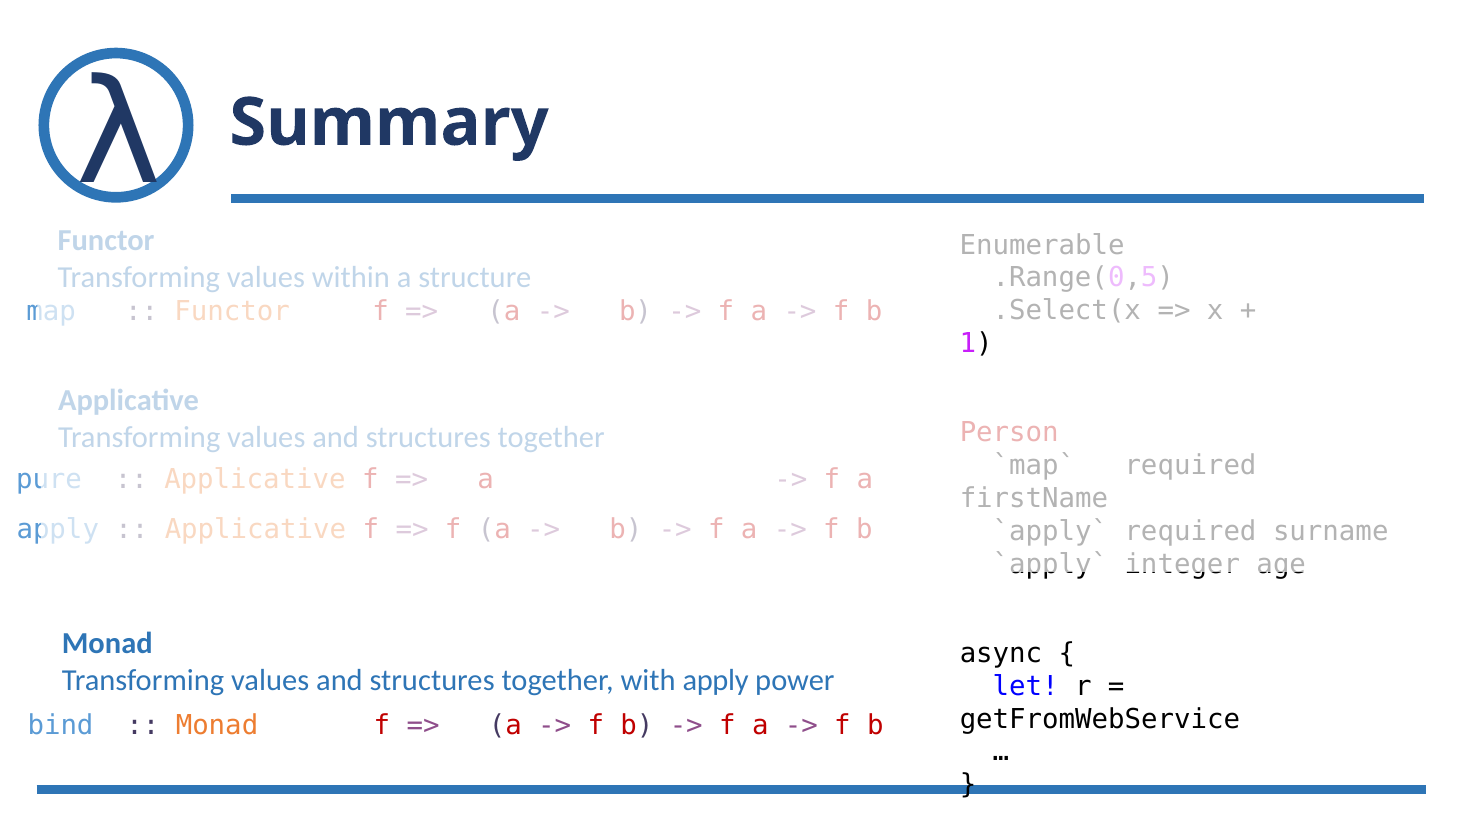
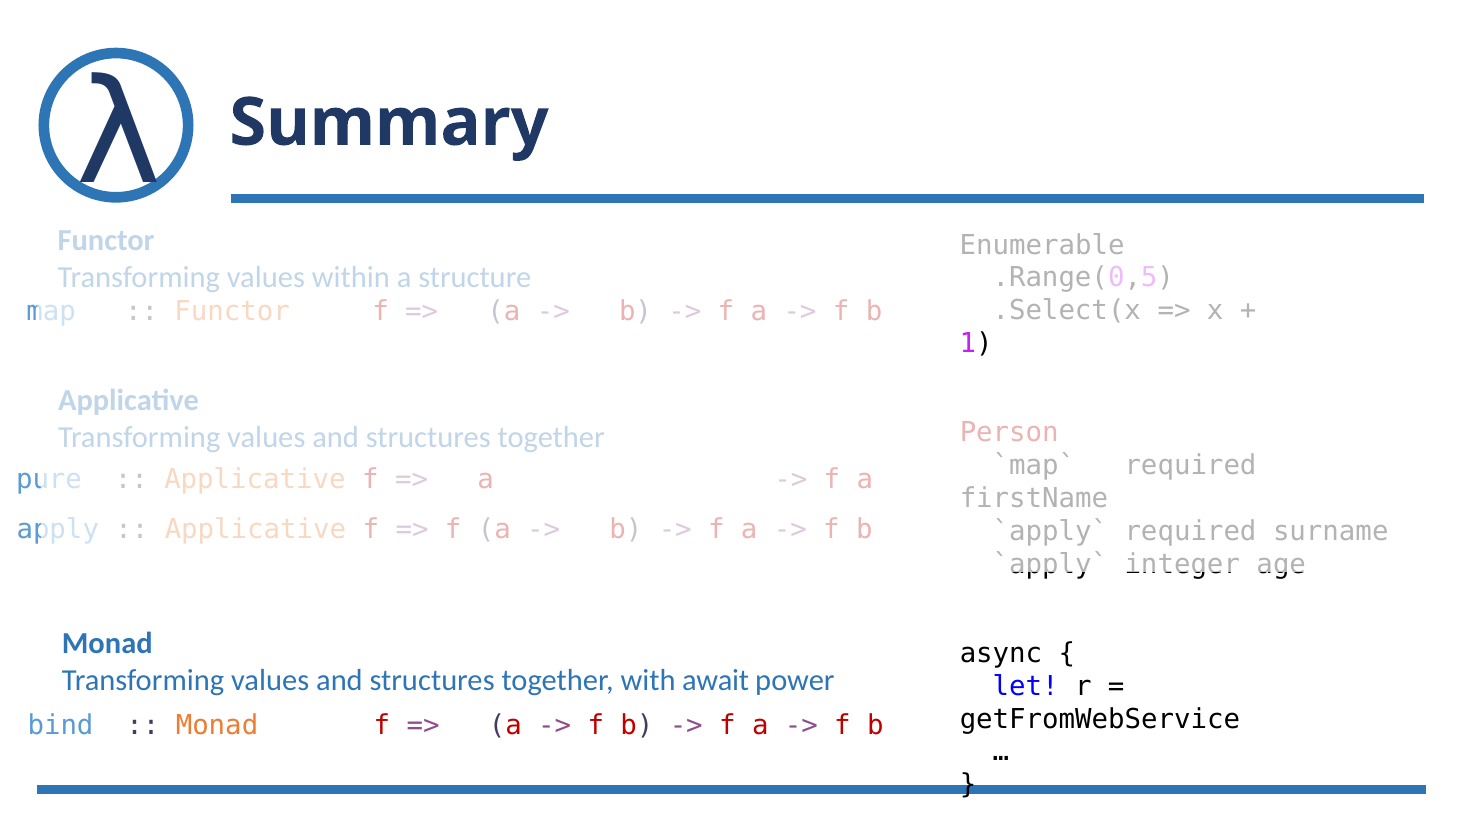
with apply: apply -> await
